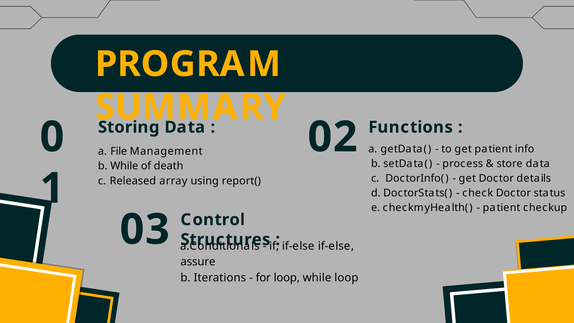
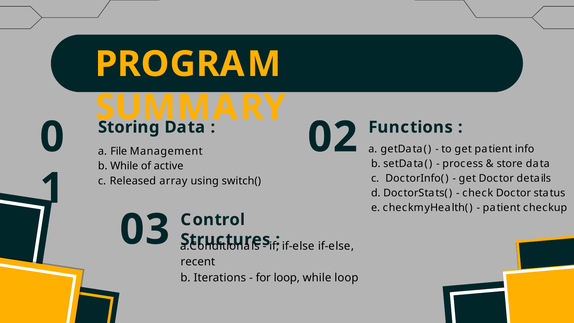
death: death -> active
report(: report( -> switch(
assure: assure -> recent
